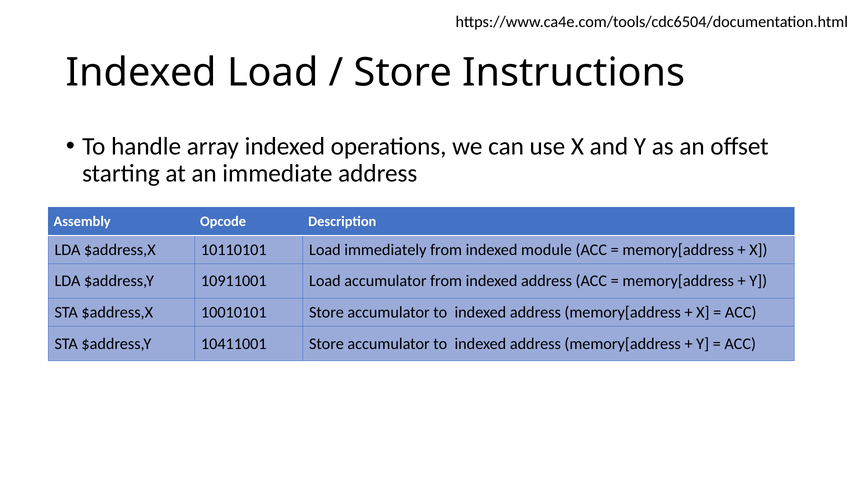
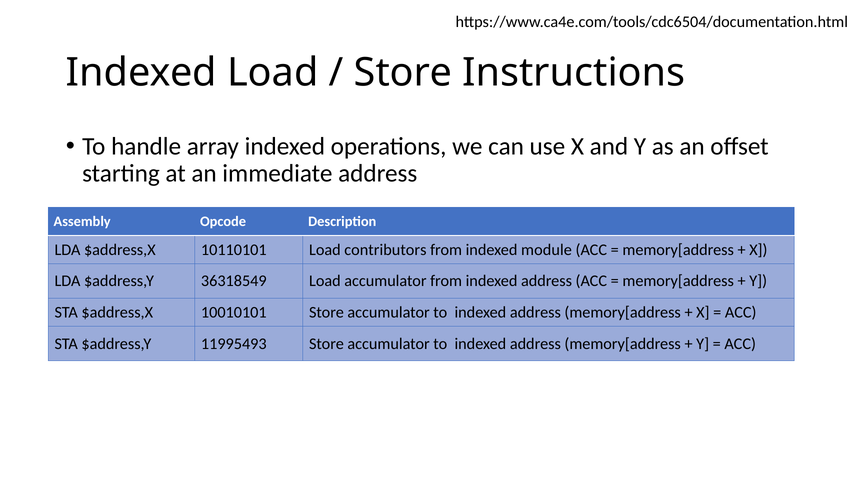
immediately: immediately -> contributors
10911001: 10911001 -> 36318549
10411001: 10411001 -> 11995493
